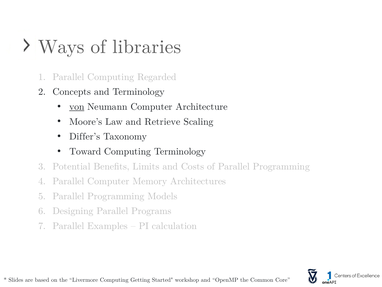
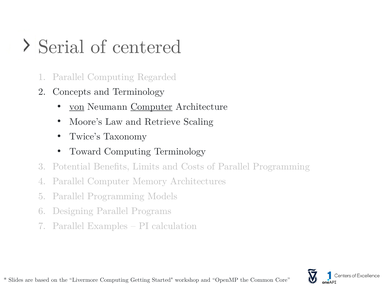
Ways: Ways -> Serial
libraries: libraries -> centered
Computer at (152, 107) underline: none -> present
Differ’s: Differ’s -> Twice’s
